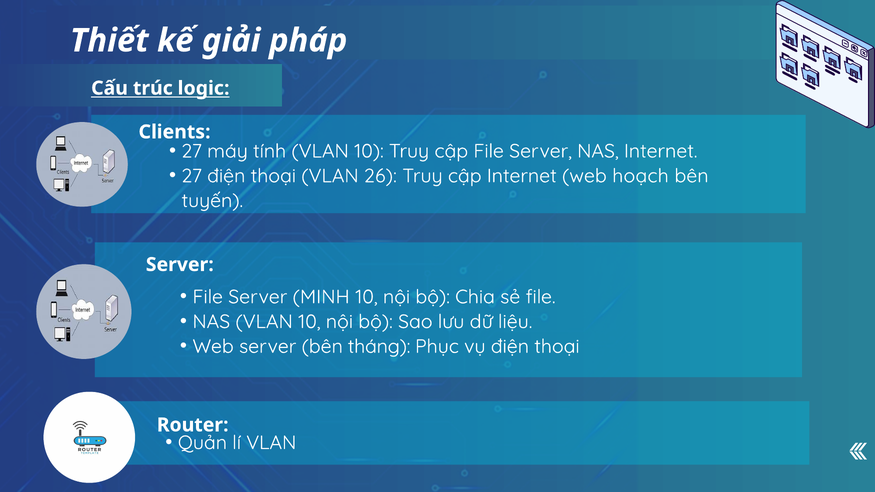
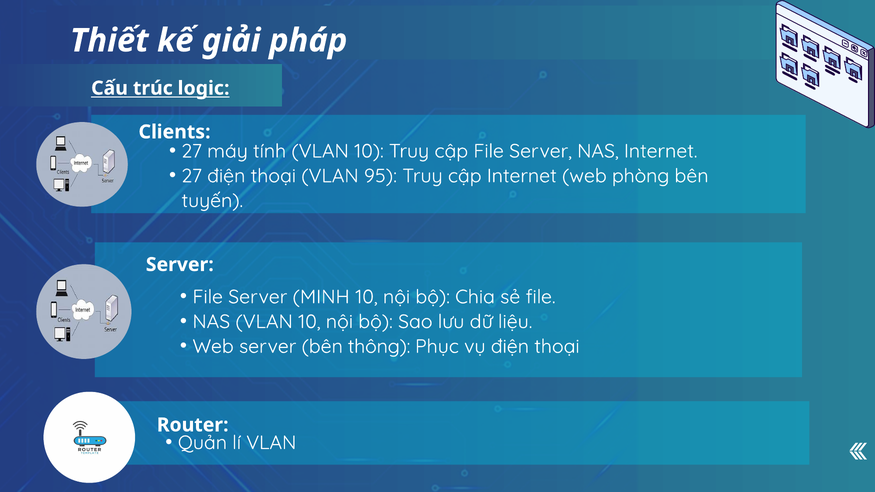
26: 26 -> 95
hoạch: hoạch -> phòng
tháng: tháng -> thông
